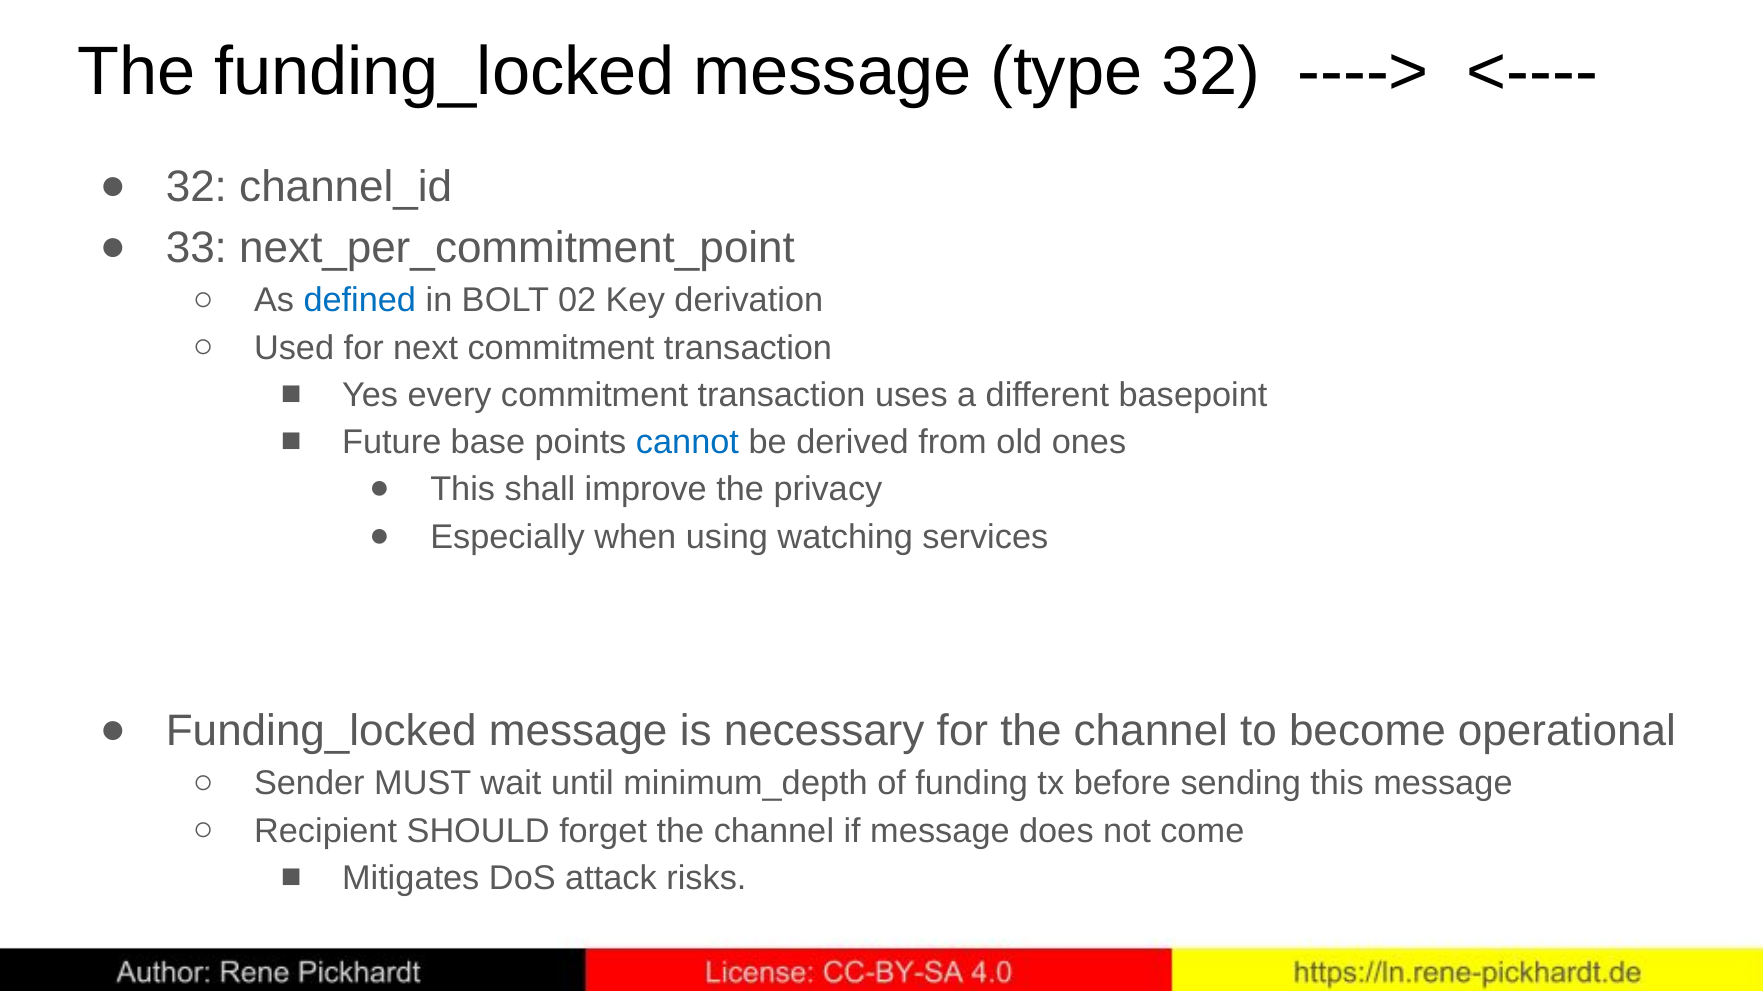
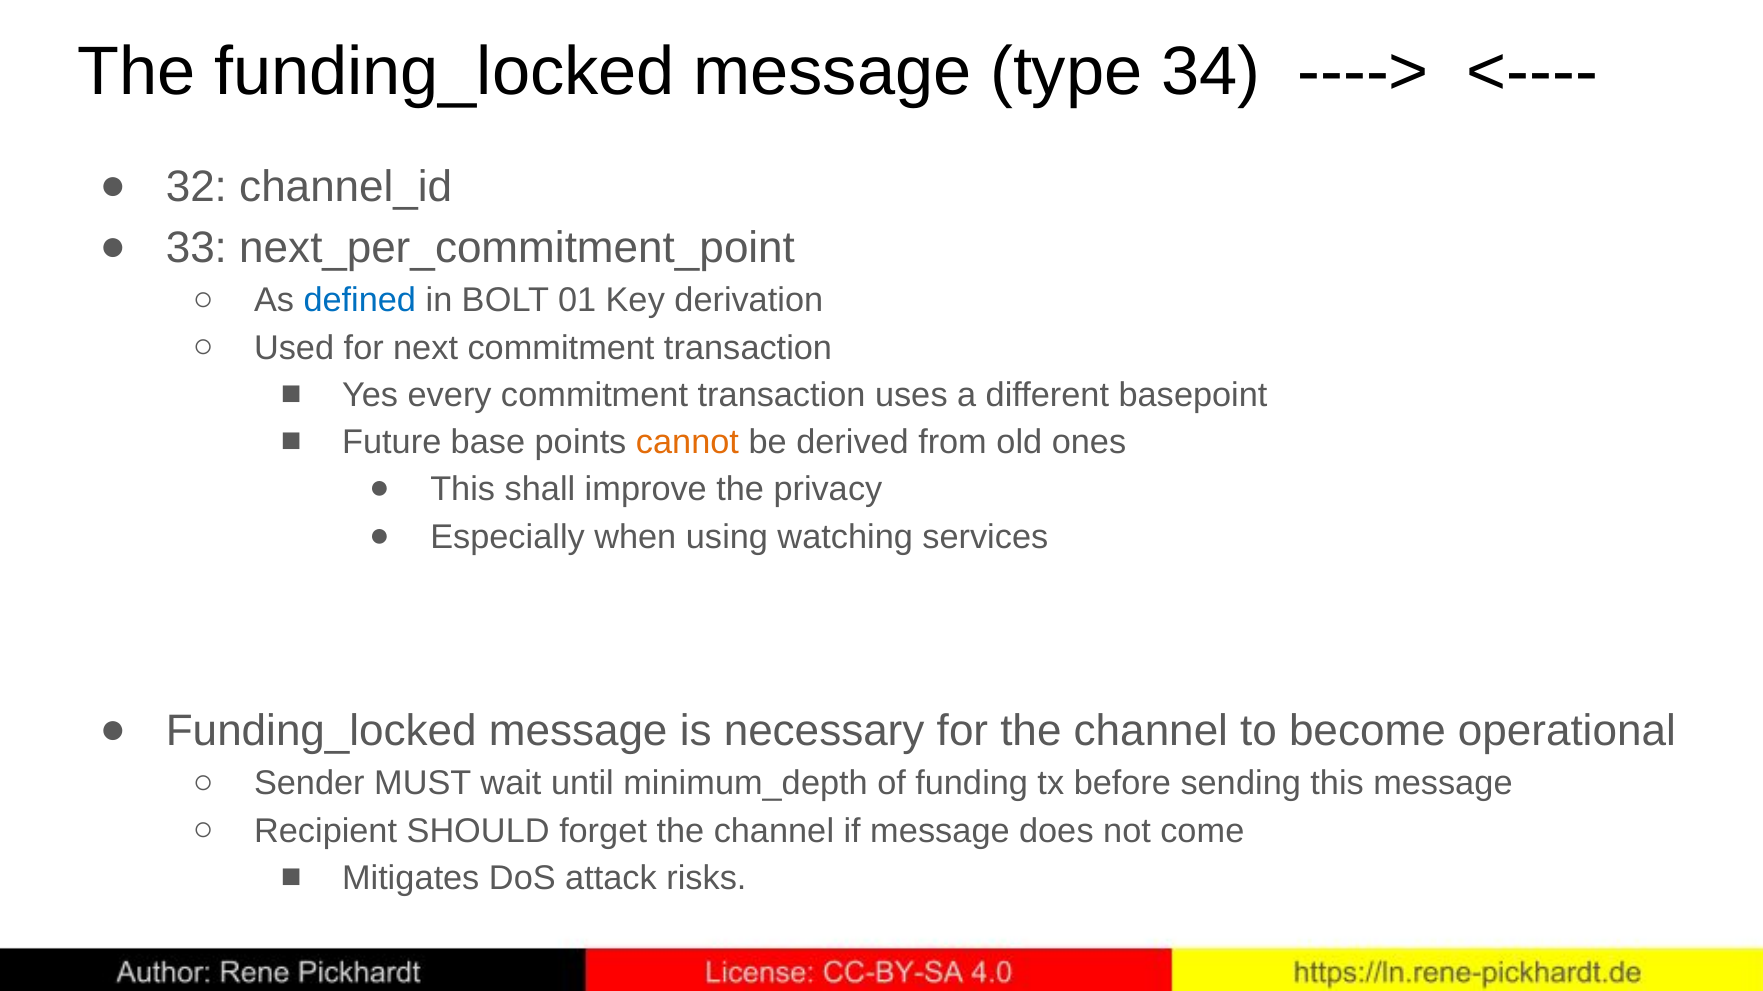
type 32: 32 -> 34
02: 02 -> 01
cannot colour: blue -> orange
